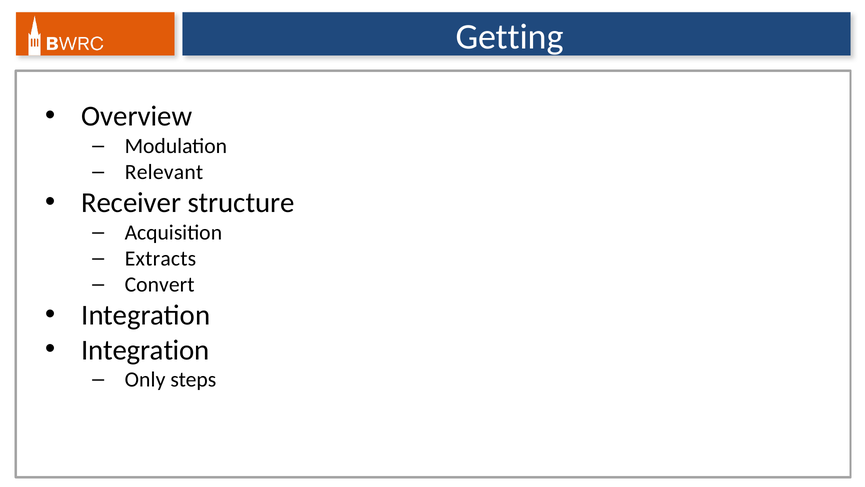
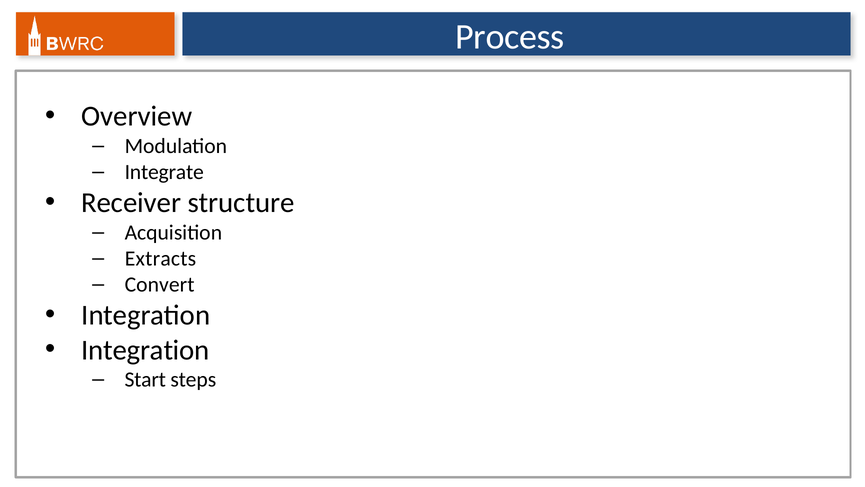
Getting: Getting -> Process
Relevant: Relevant -> Integrate
Only: Only -> Start
